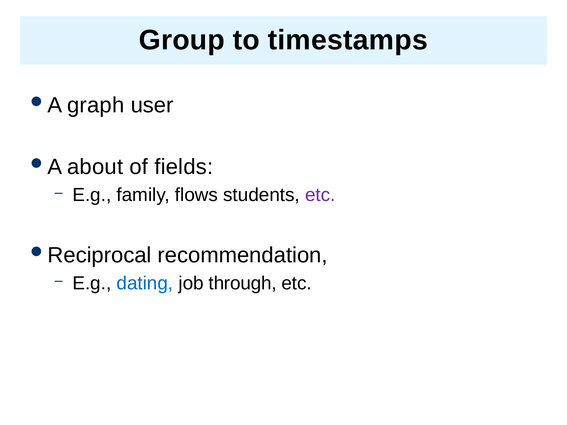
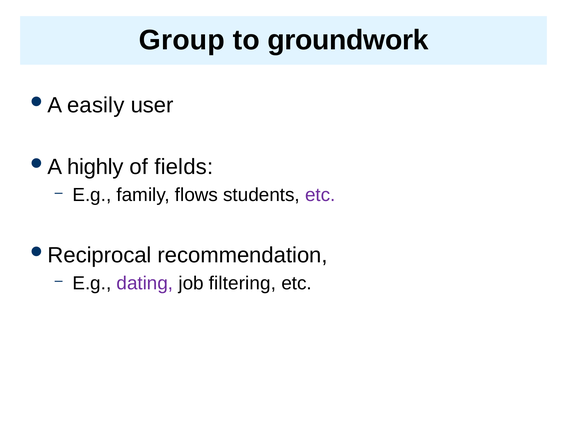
timestamps: timestamps -> groundwork
graph: graph -> easily
about: about -> highly
dating colour: blue -> purple
through: through -> filtering
